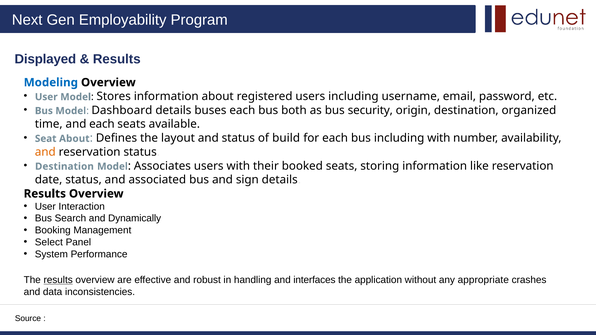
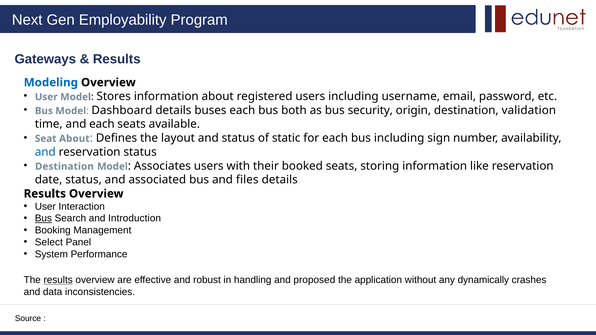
Displayed: Displayed -> Gateways
organized: organized -> validation
build: build -> static
including with: with -> sign
and at (45, 152) colour: orange -> blue
sign: sign -> files
Bus at (43, 219) underline: none -> present
Dynamically: Dynamically -> Introduction
interfaces: interfaces -> proposed
appropriate: appropriate -> dynamically
